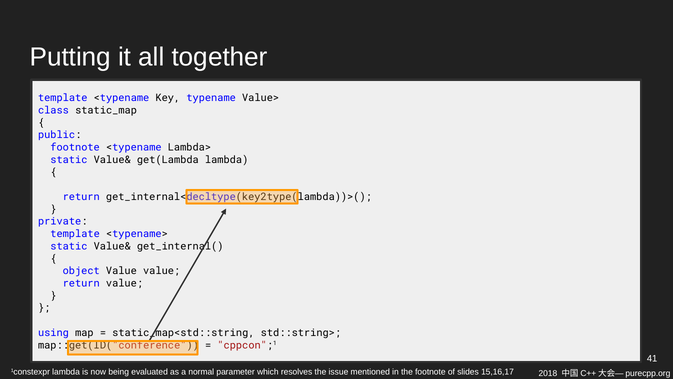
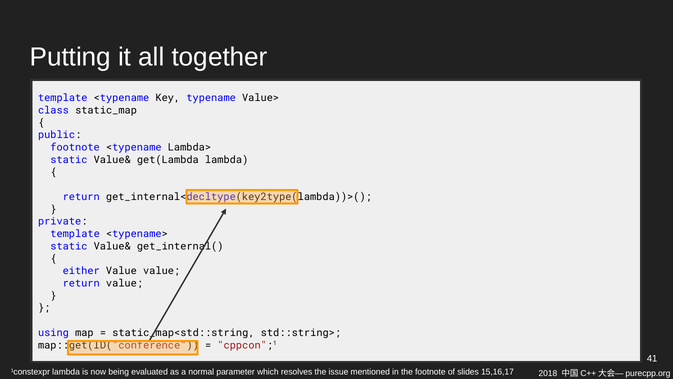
object: object -> either
